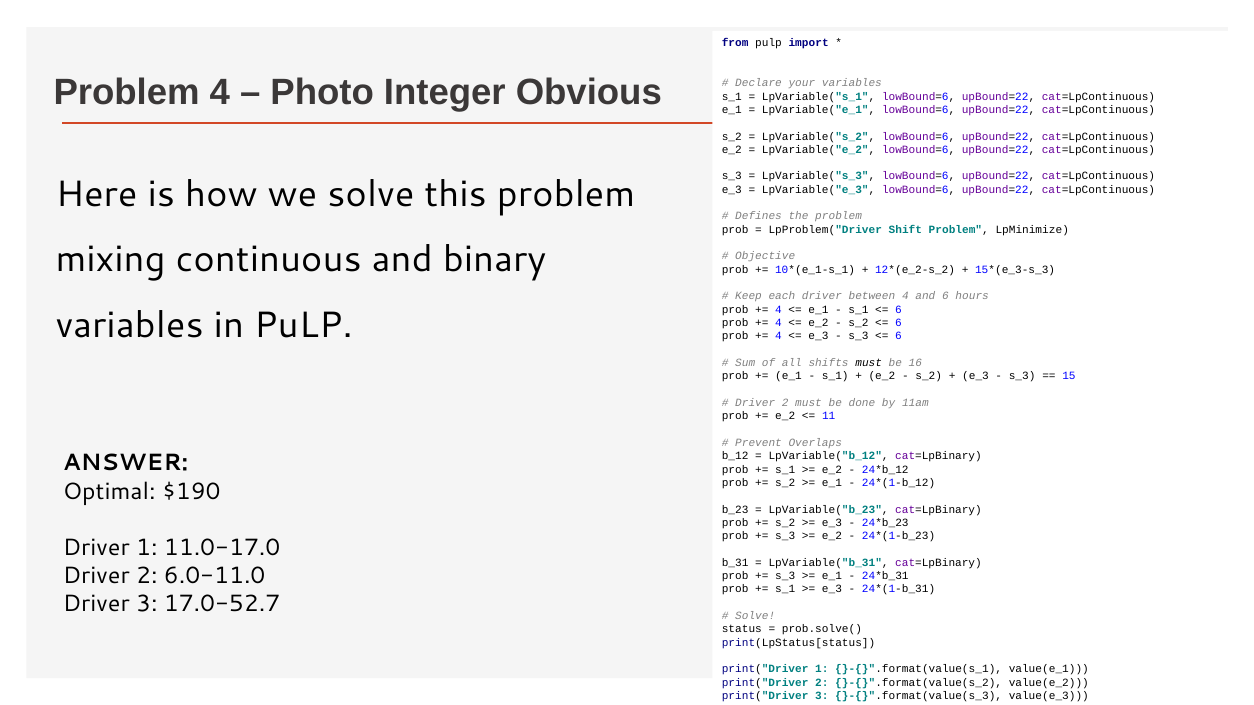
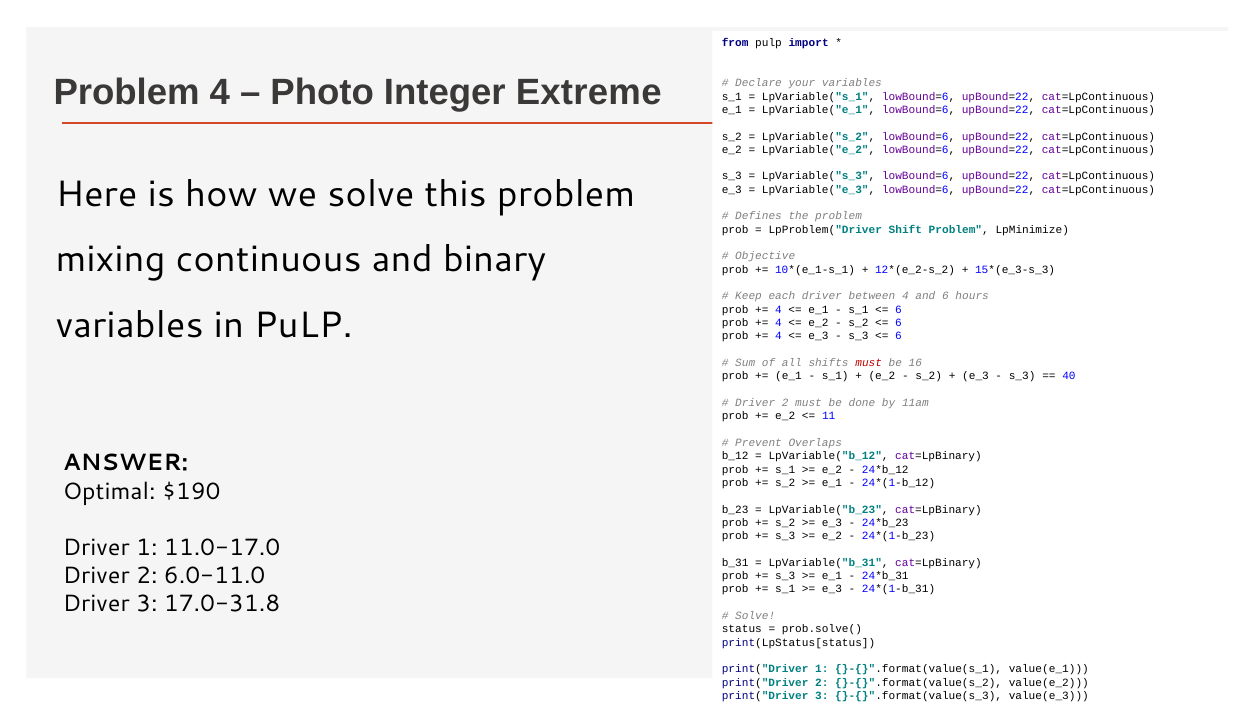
Obvious: Obvious -> Extreme
must at (869, 363) colour: black -> red
15: 15 -> 40
17.0-52.7: 17.0-52.7 -> 17.0-31.8
